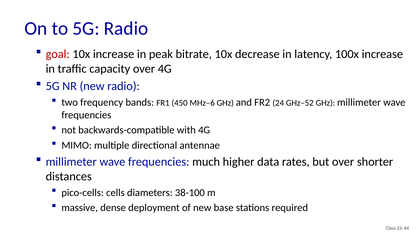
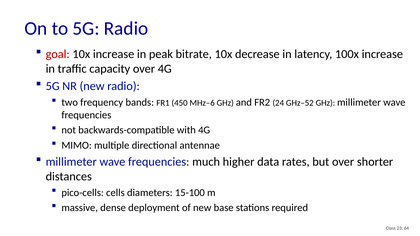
38-100: 38-100 -> 15-100
